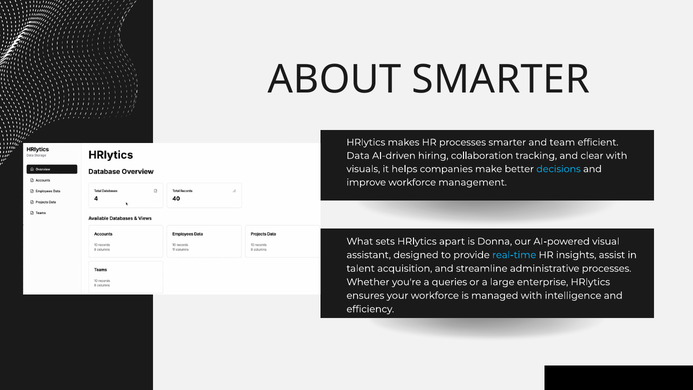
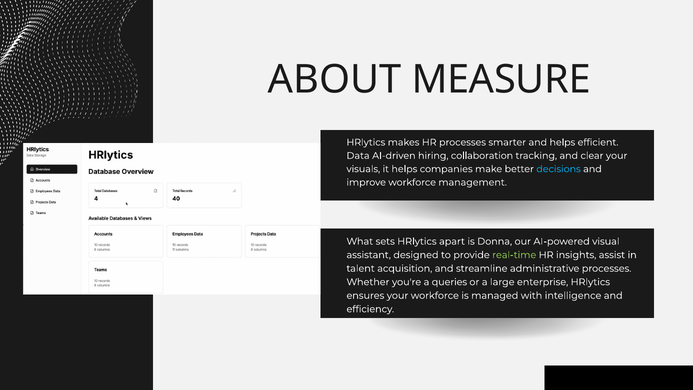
ABOUT SMARTER: SMARTER -> MEASURE
and team: team -> helps
clear with: with -> your
real-time colour: light blue -> light green
